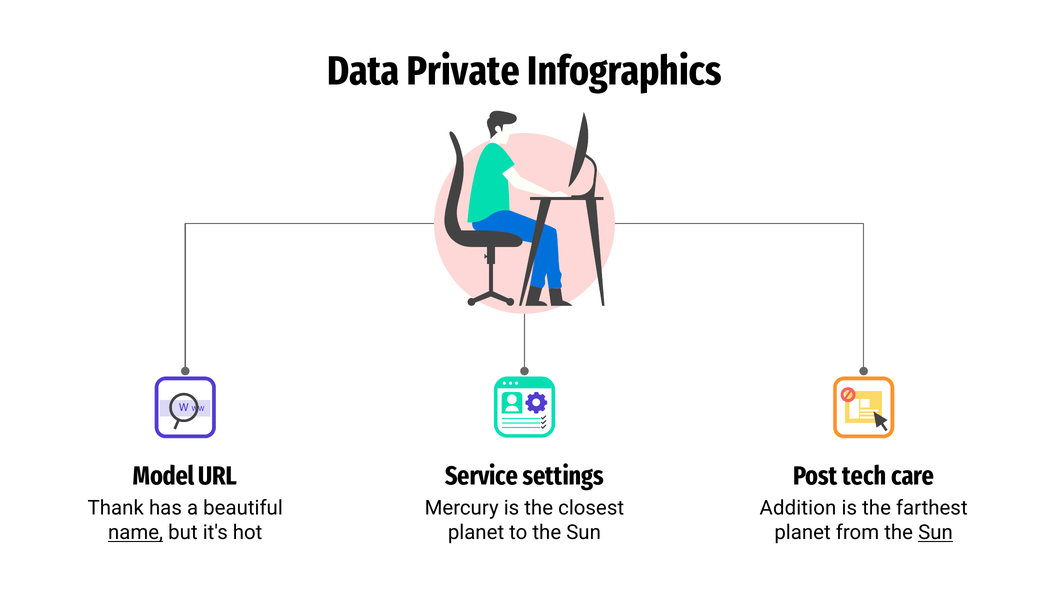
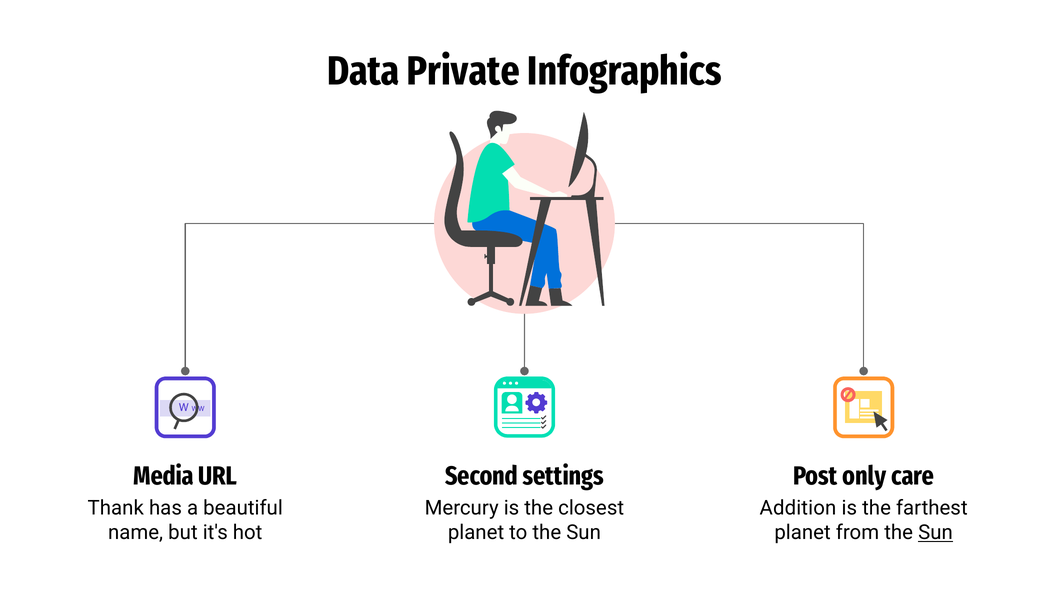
Model: Model -> Media
Service: Service -> Second
tech: tech -> only
name underline: present -> none
